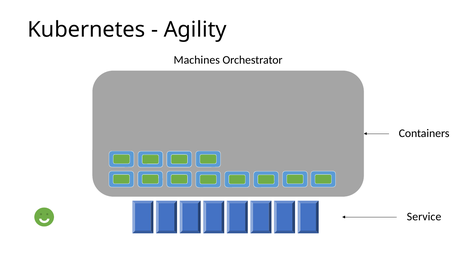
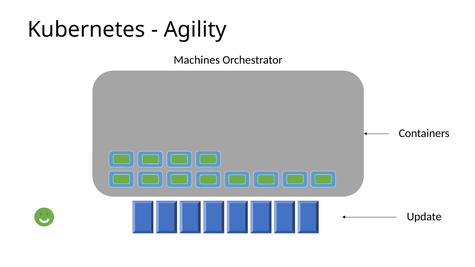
Service: Service -> Update
